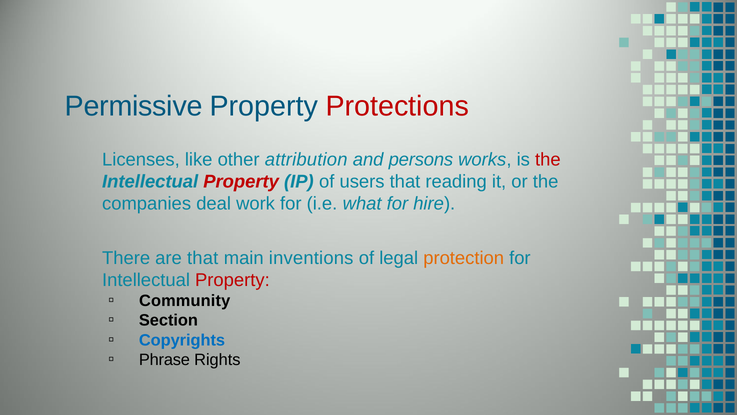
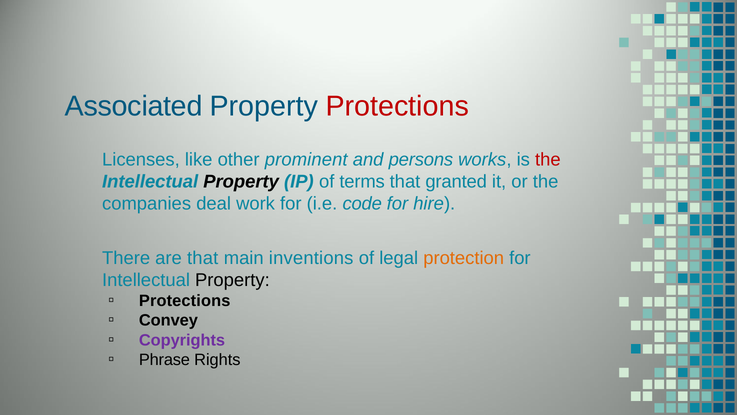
Permissive: Permissive -> Associated
attribution: attribution -> prominent
Property at (241, 182) colour: red -> black
users: users -> terms
reading: reading -> granted
what: what -> code
Property at (232, 280) colour: red -> black
Community at (185, 301): Community -> Protections
Section: Section -> Convey
Copyrights colour: blue -> purple
